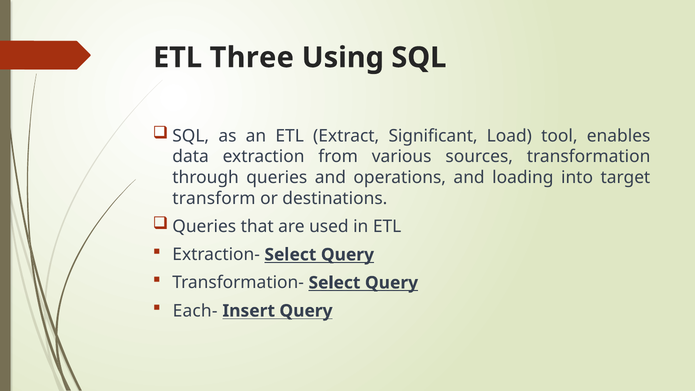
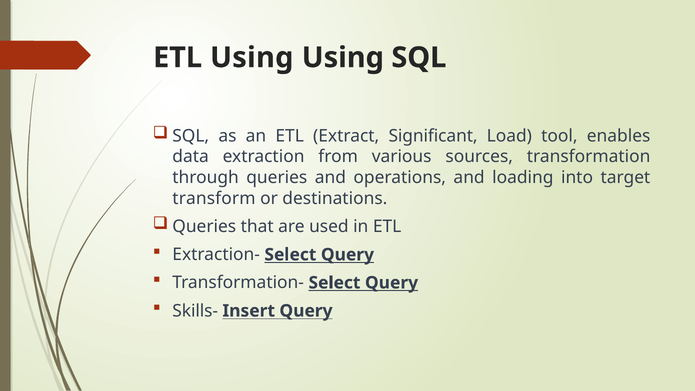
ETL Three: Three -> Using
Each-: Each- -> Skills-
